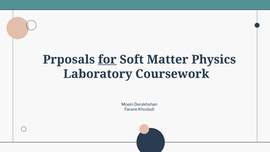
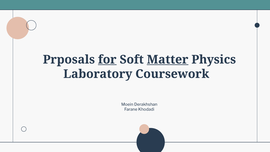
Matter underline: none -> present
